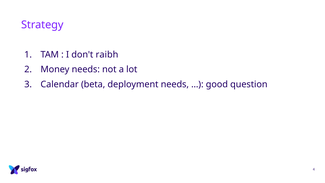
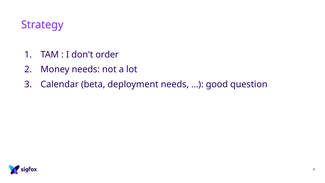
raibh: raibh -> order
